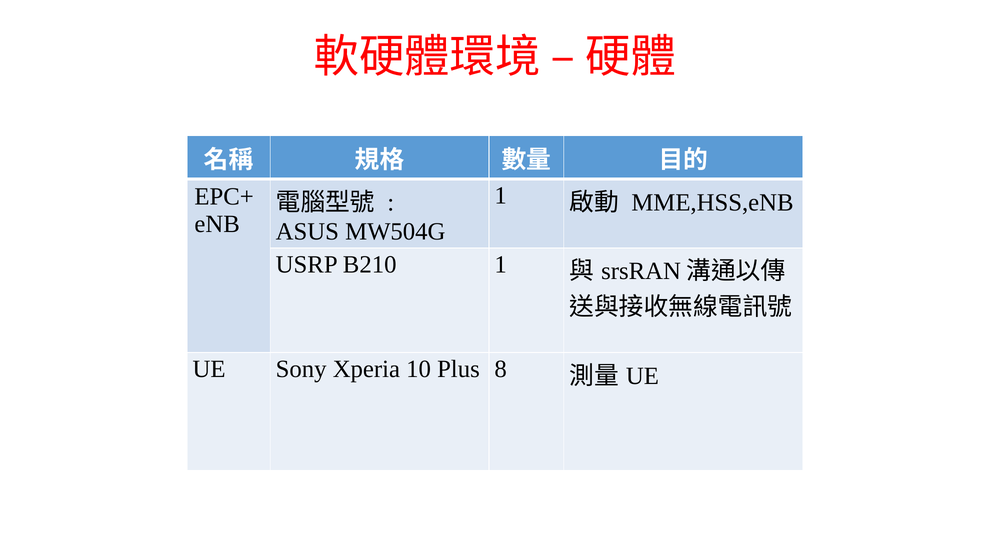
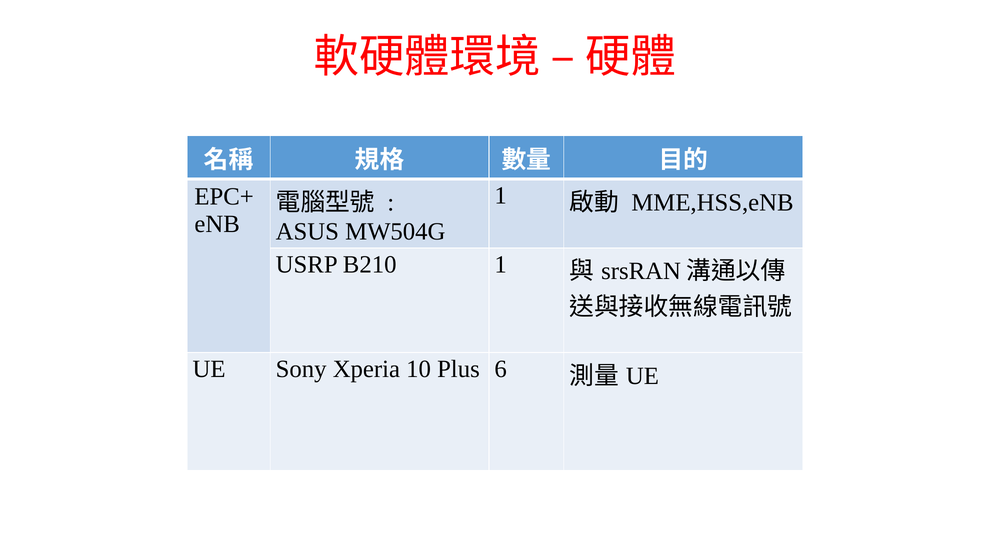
8: 8 -> 6
